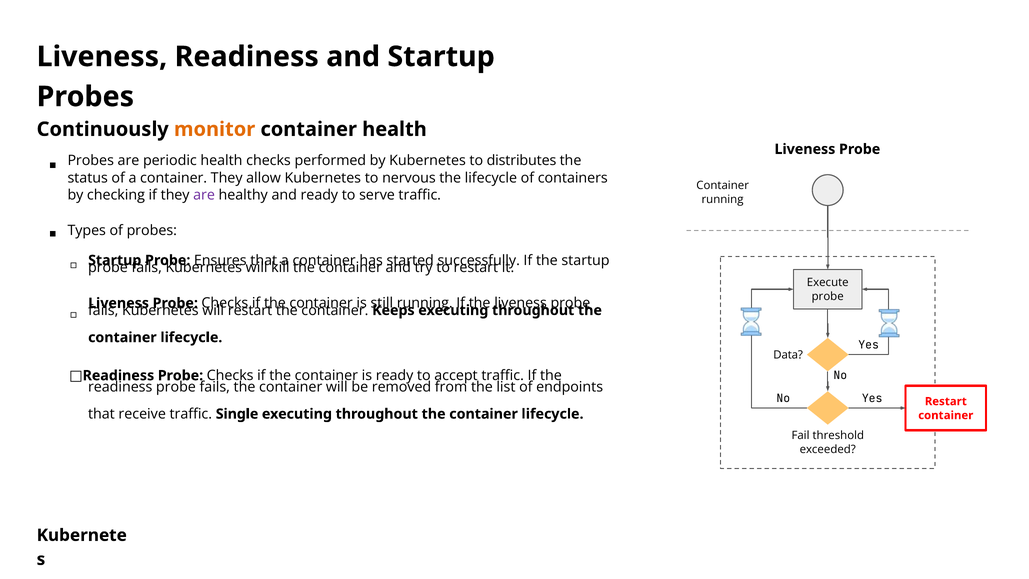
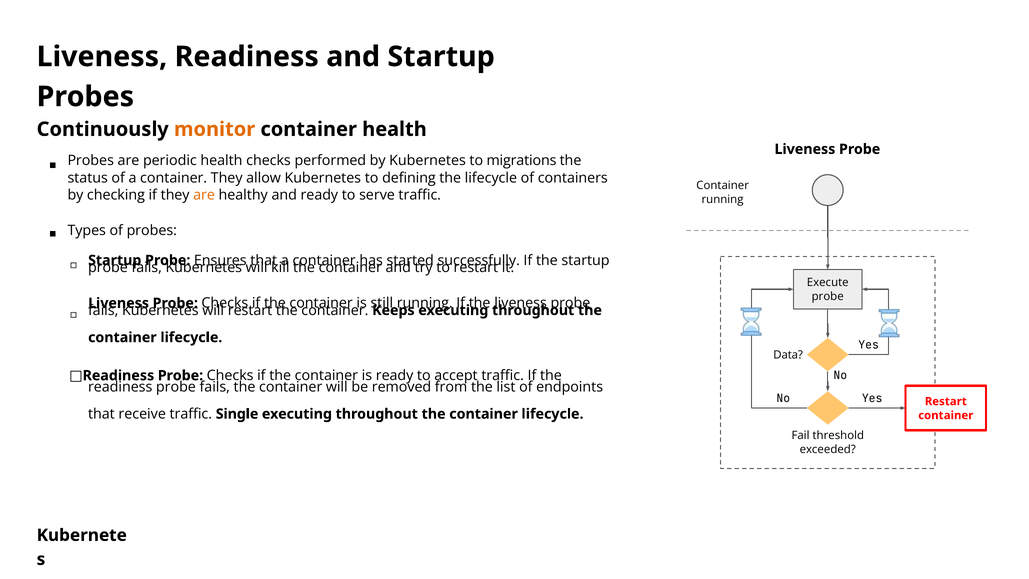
distributes: distributes -> migrations
nervous: nervous -> defining
are at (204, 195) colour: purple -> orange
